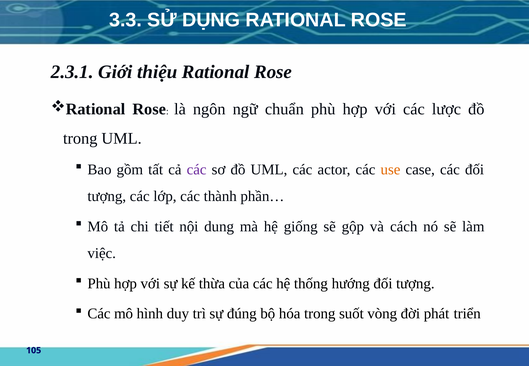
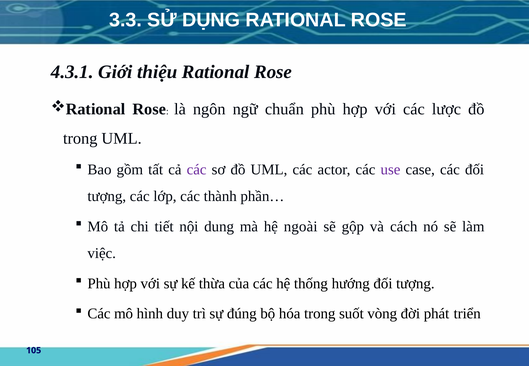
2.3.1: 2.3.1 -> 4.3.1
use colour: orange -> purple
giống: giống -> ngoài
